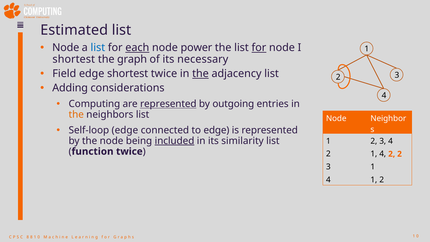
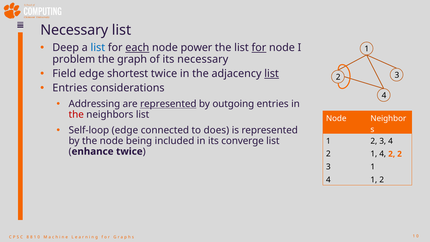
Estimated at (74, 30): Estimated -> Necessary
Node at (66, 48): Node -> Deep
shortest at (74, 59): shortest -> problem
the at (200, 74) underline: present -> none
list at (272, 74) underline: none -> present
Adding at (70, 88): Adding -> Entries
Computing: Computing -> Addressing
the at (76, 115) colour: orange -> red
to edge: edge -> does
included underline: present -> none
similarity: similarity -> converge
function: function -> enhance
